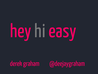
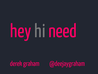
easy: easy -> need
